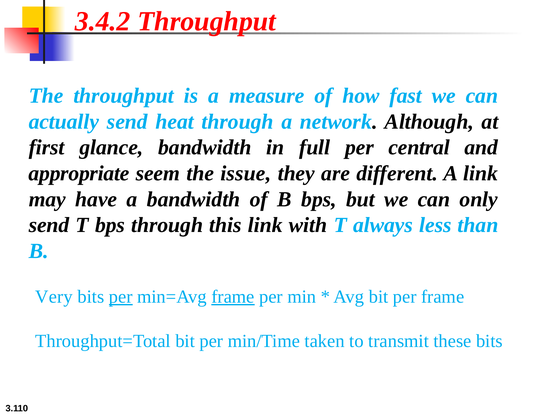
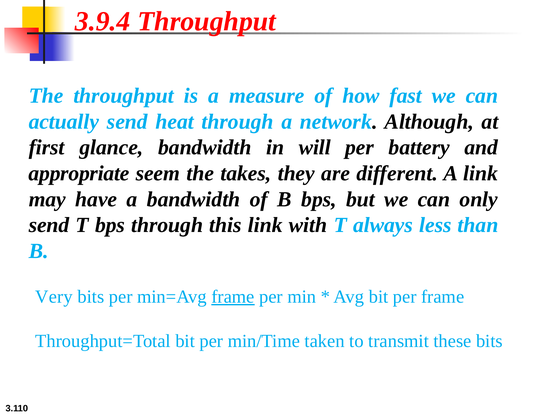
3.4.2: 3.4.2 -> 3.9.4
full: full -> will
central: central -> battery
issue: issue -> takes
per at (121, 297) underline: present -> none
